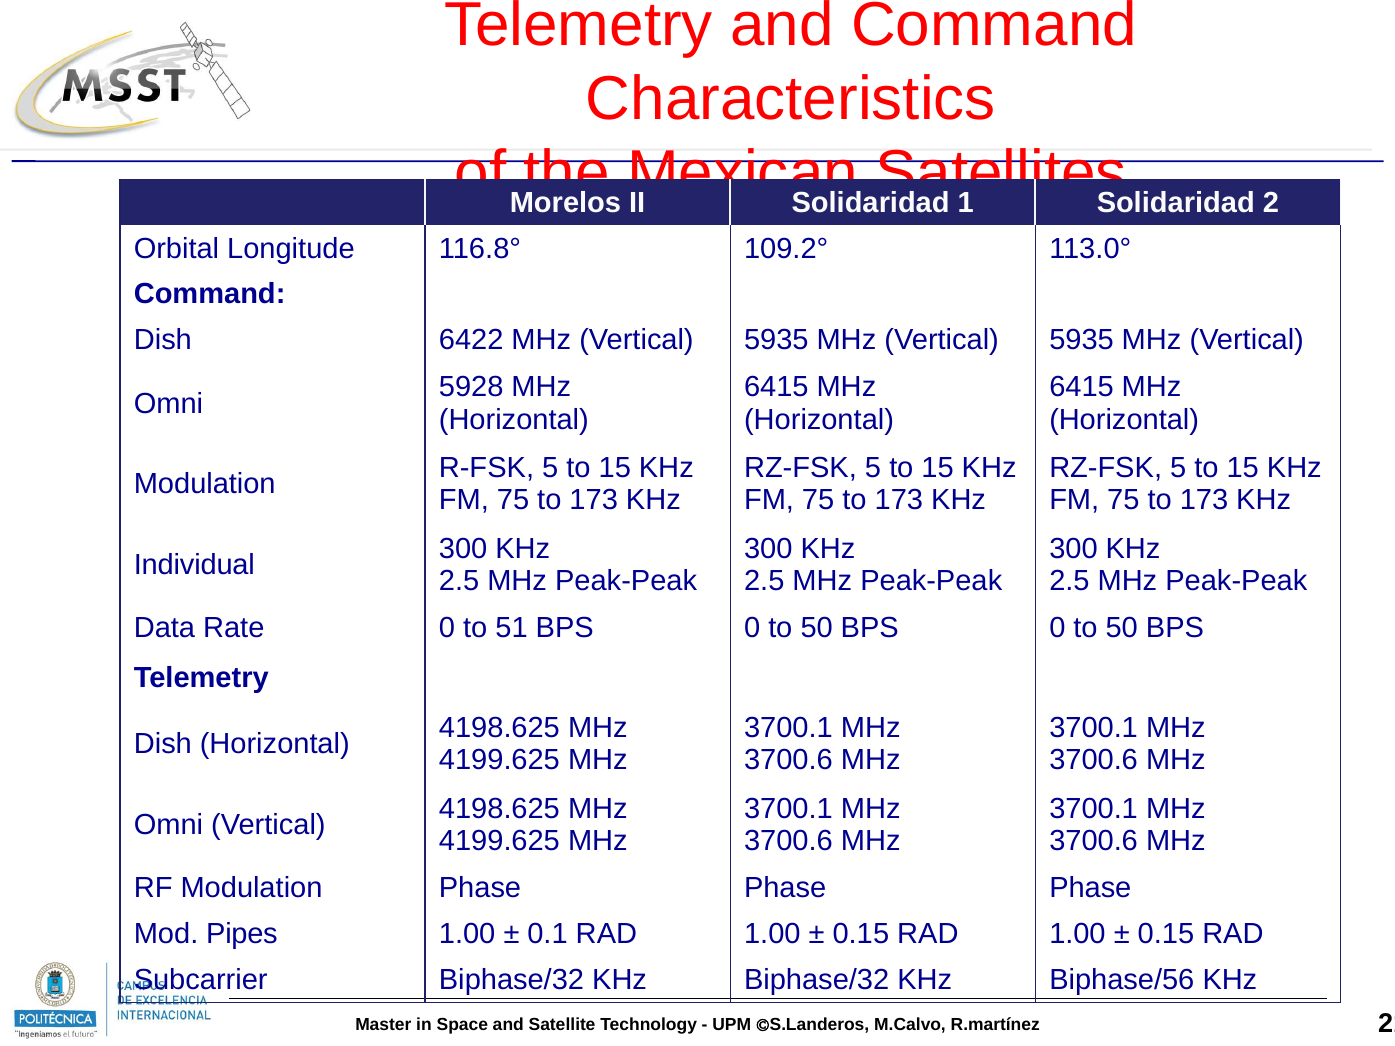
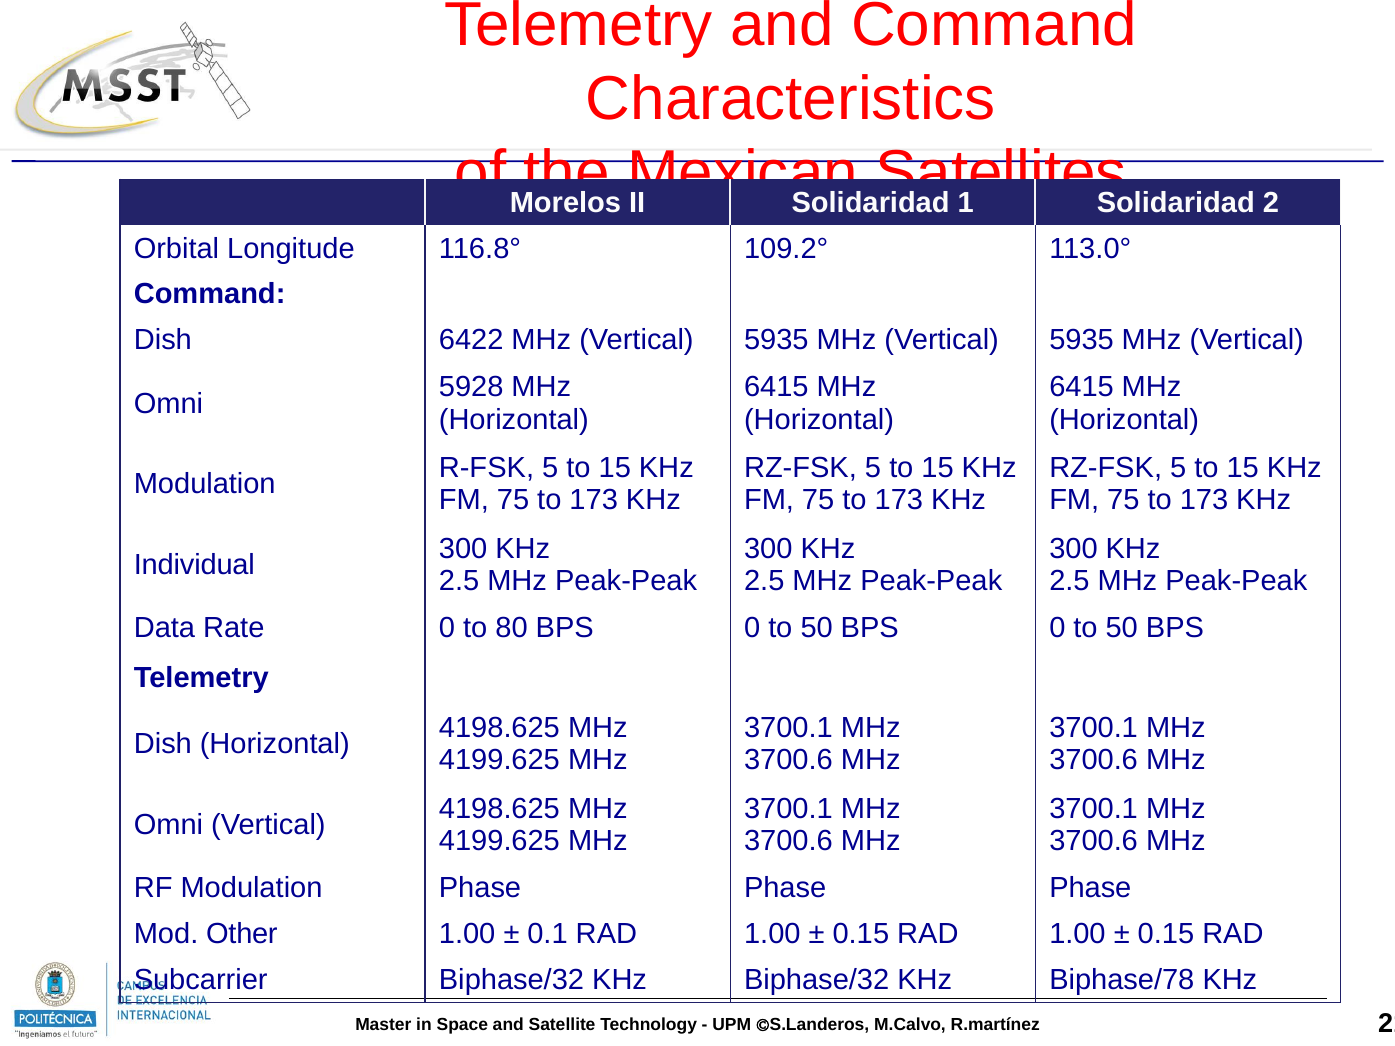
51: 51 -> 80
Pipes: Pipes -> Other
Biphase/56: Biphase/56 -> Biphase/78
